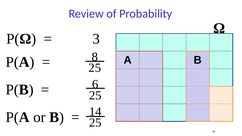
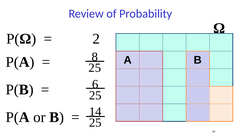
3: 3 -> 2
